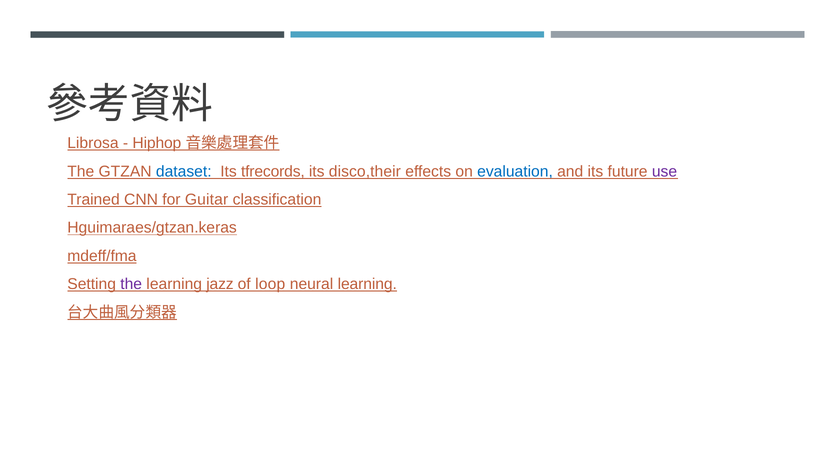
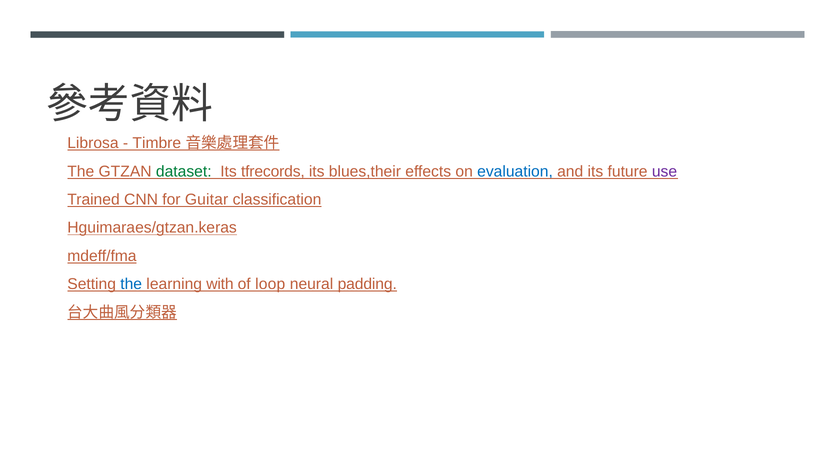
Hiphop: Hiphop -> Timbre
dataset colour: blue -> green
disco,their: disco,their -> blues,their
the colour: purple -> blue
jazz: jazz -> with
neural learning: learning -> padding
